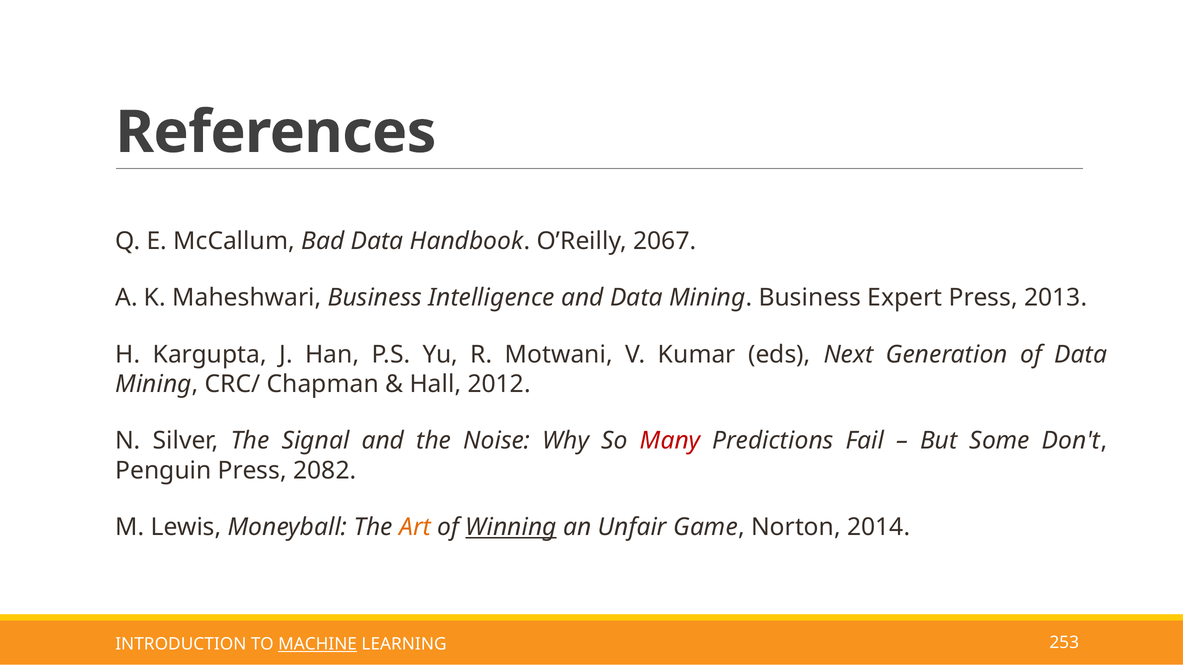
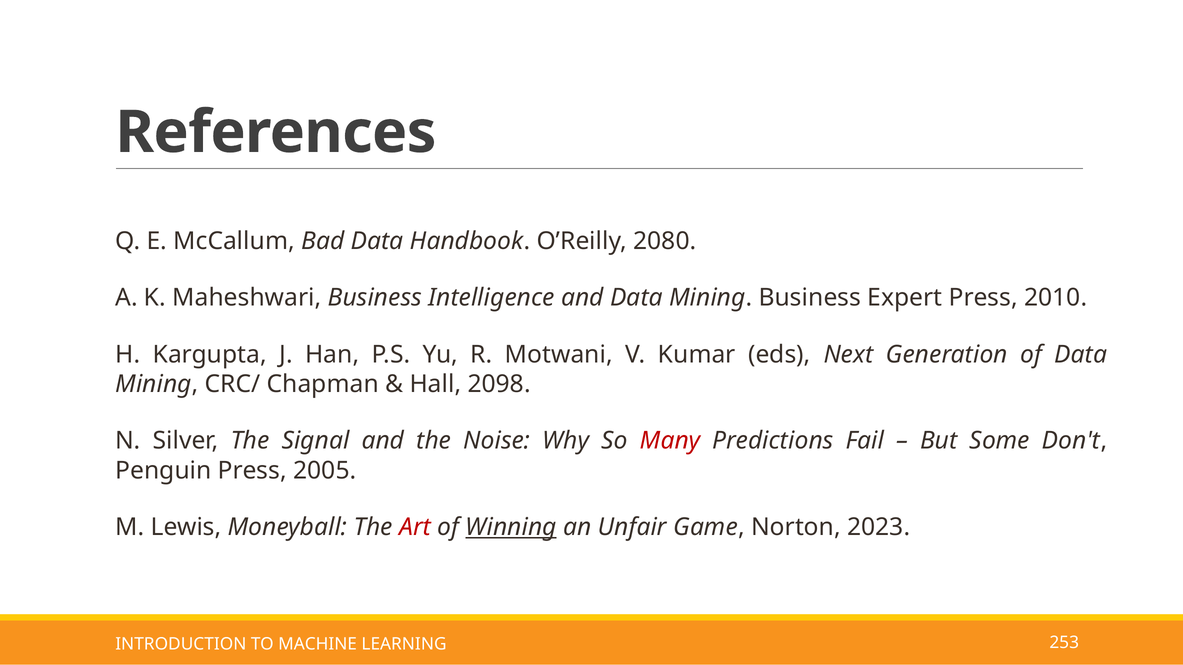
2067: 2067 -> 2080
2013: 2013 -> 2010
2012: 2012 -> 2098
2082: 2082 -> 2005
Art colour: orange -> red
2014: 2014 -> 2023
MACHINE underline: present -> none
